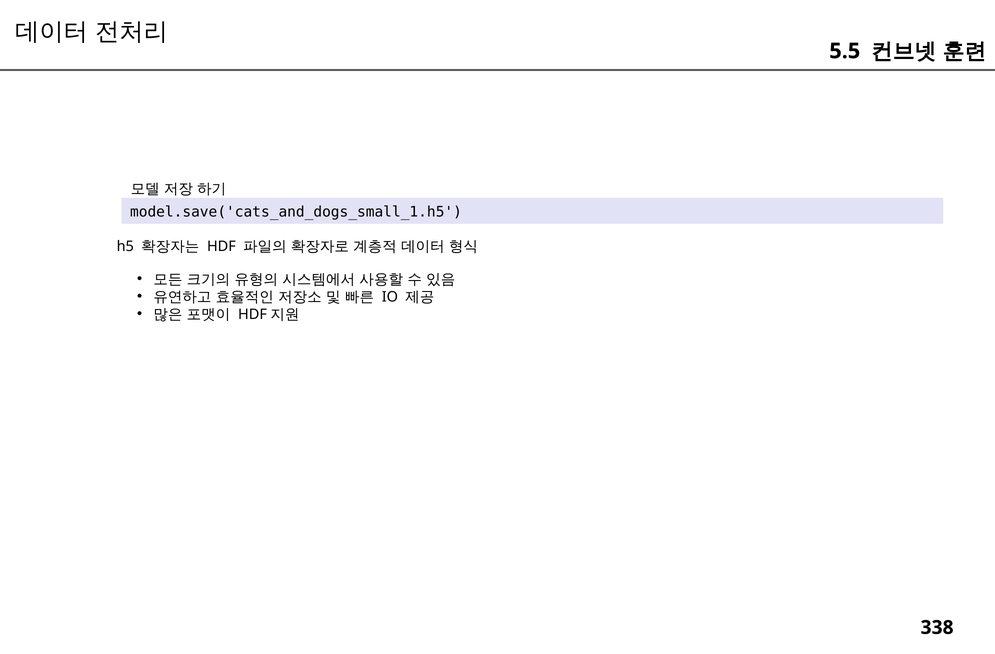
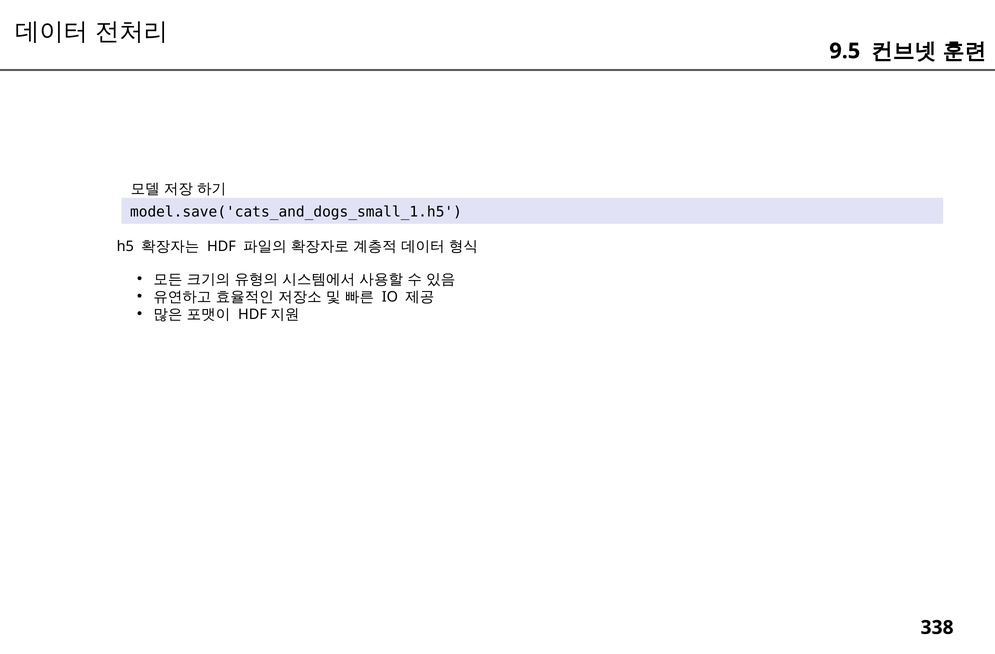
5.5: 5.5 -> 9.5
